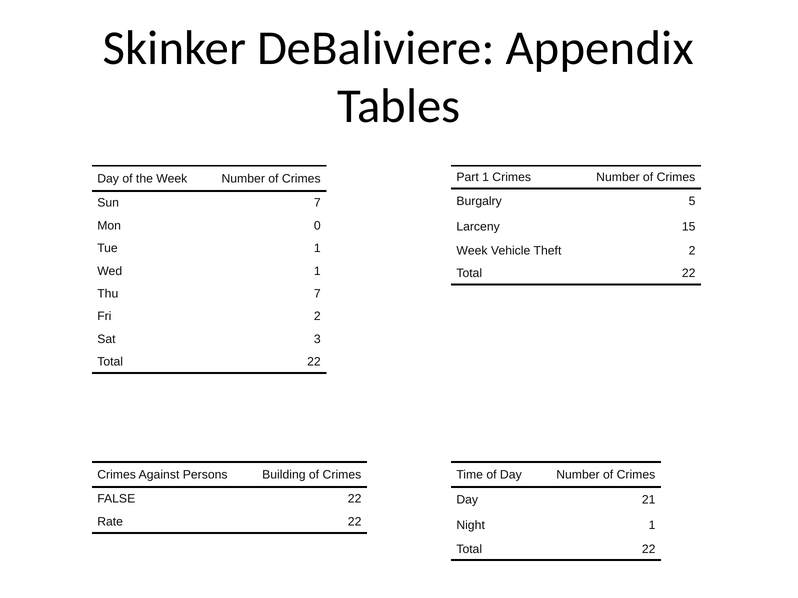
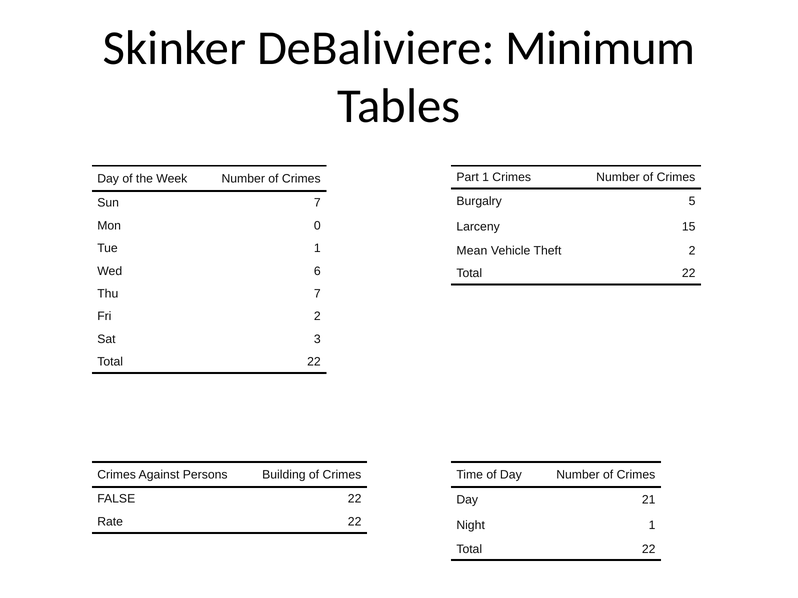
Appendix: Appendix -> Minimum
Week at (472, 251): Week -> Mean
Wed 1: 1 -> 6
